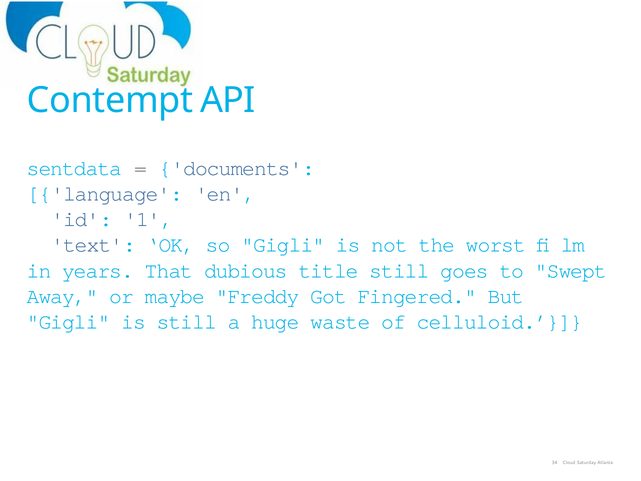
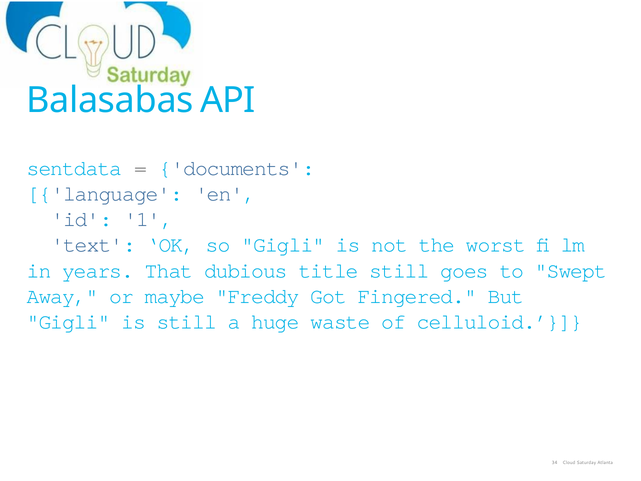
Contempt: Contempt -> Balasabas
